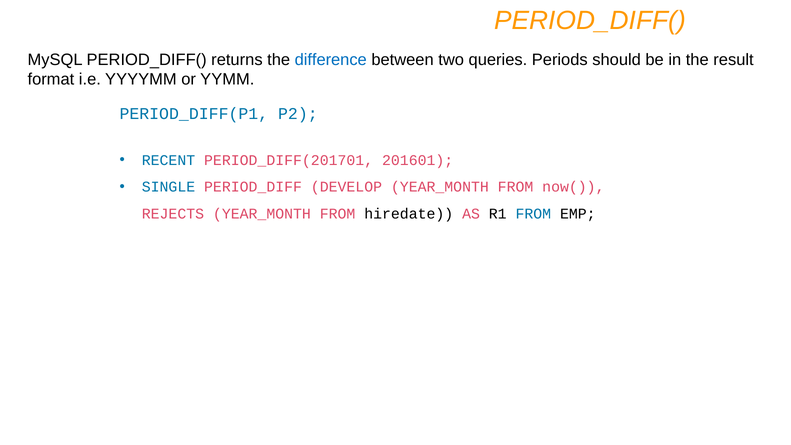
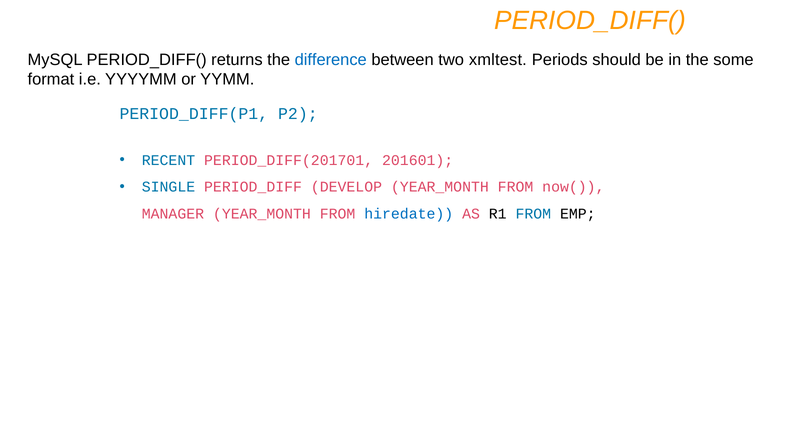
queries: queries -> xmltest
result: result -> some
REJECTS: REJECTS -> MANAGER
hiredate colour: black -> blue
